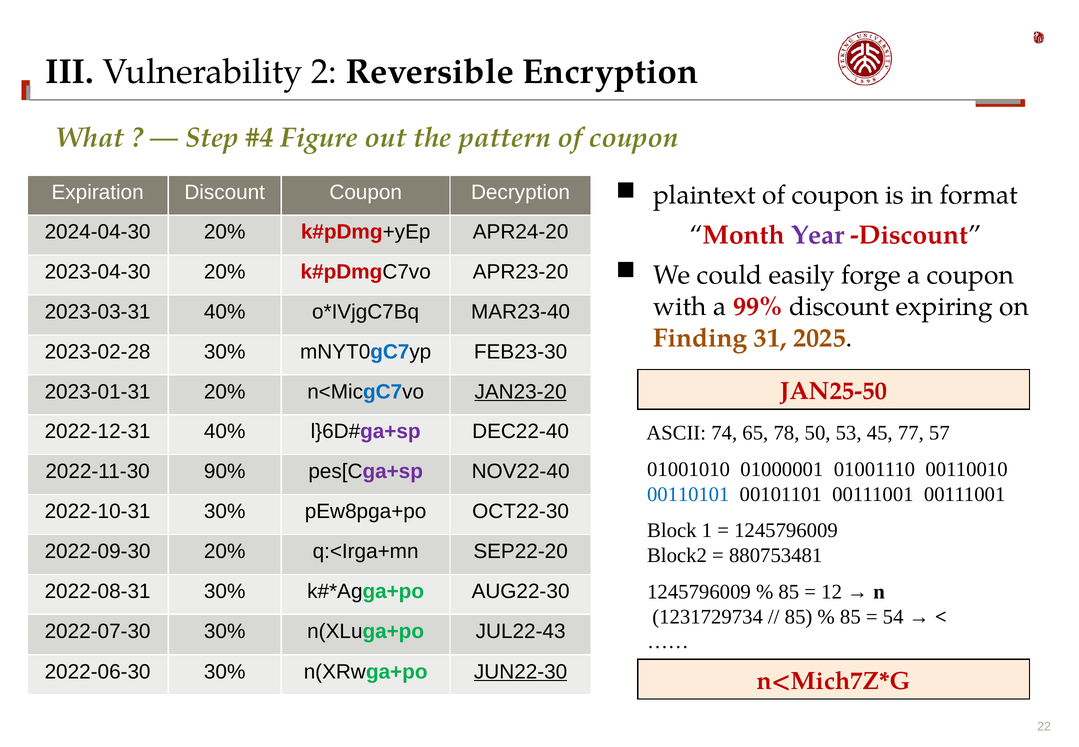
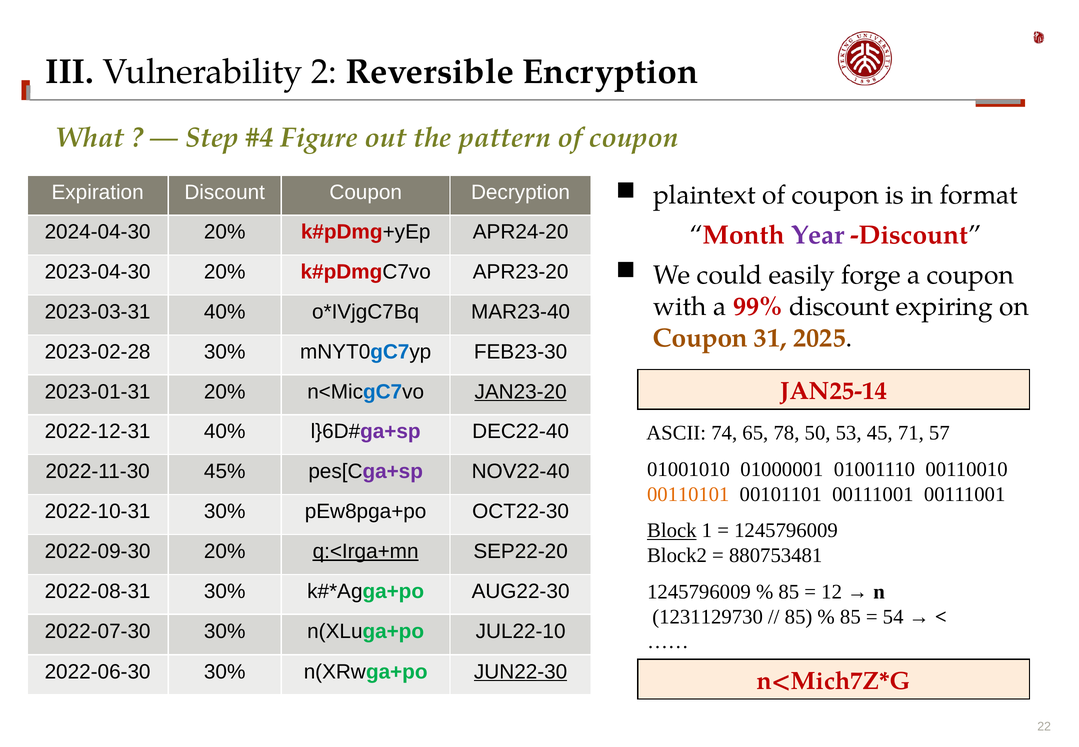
Finding at (700, 338): Finding -> Coupon
JAN25-50: JAN25-50 -> JAN25-14
77: 77 -> 71
90%: 90% -> 45%
00110101 colour: blue -> orange
Block underline: none -> present
q:<Irga+mn underline: none -> present
1231729734: 1231729734 -> 1231129730
JUL22-43: JUL22-43 -> JUL22-10
